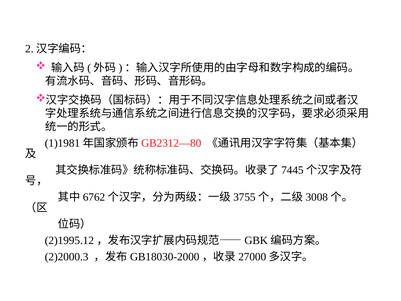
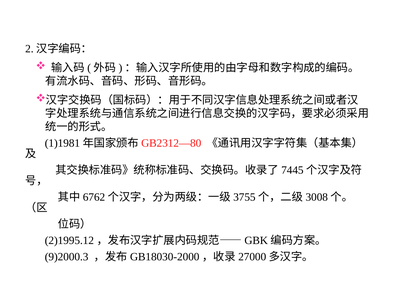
2)2000.3: 2)2000.3 -> 9)2000.3
